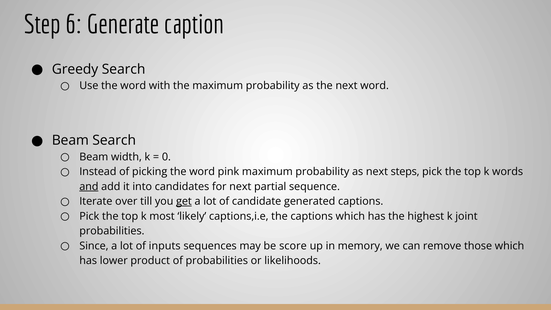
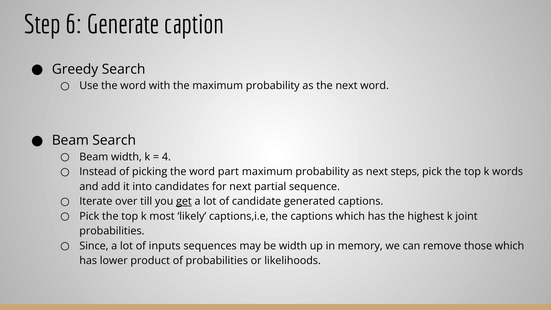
0: 0 -> 4
pink: pink -> part
and underline: present -> none
be score: score -> width
